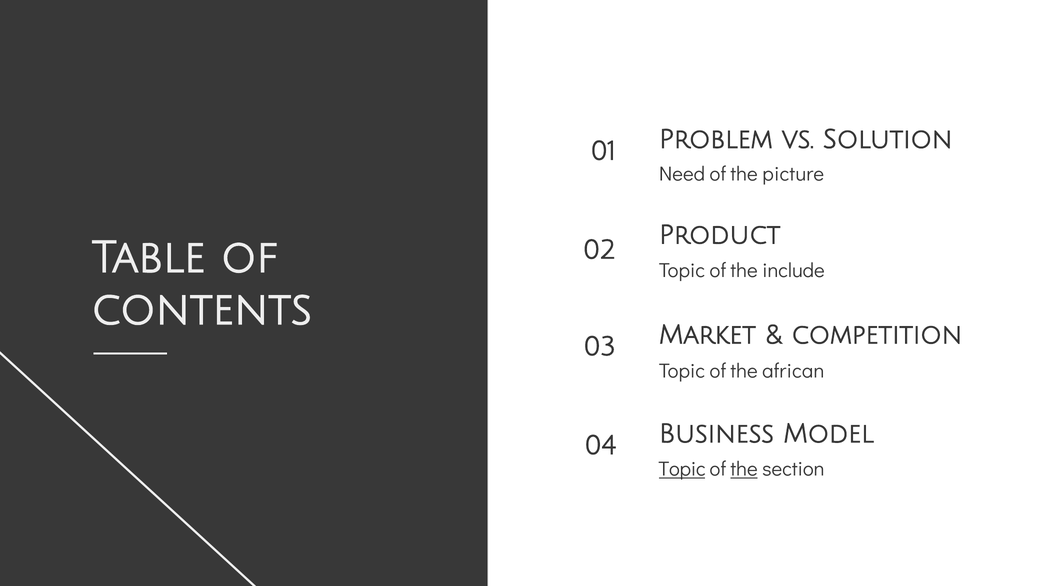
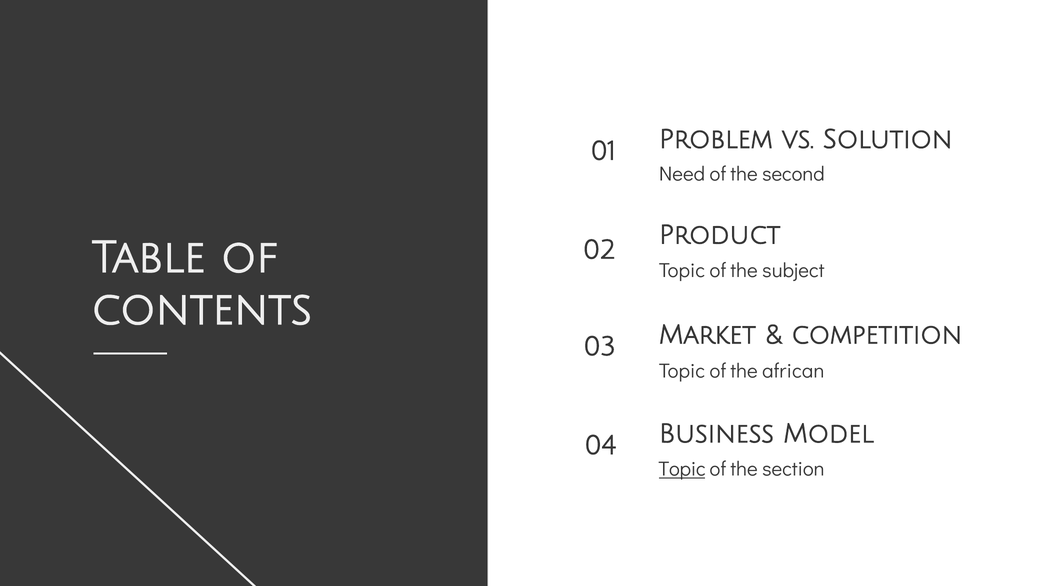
picture: picture -> second
include: include -> subject
the at (744, 469) underline: present -> none
